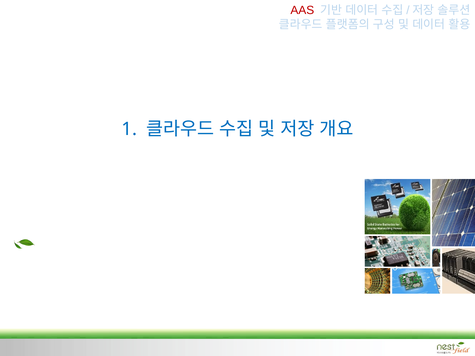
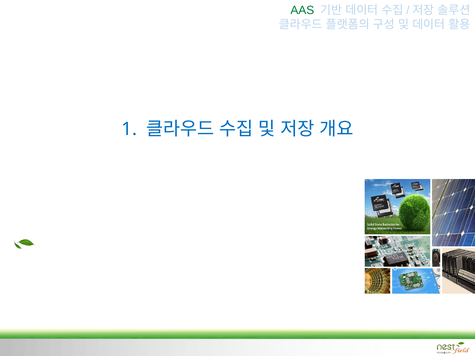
AAS colour: red -> green
